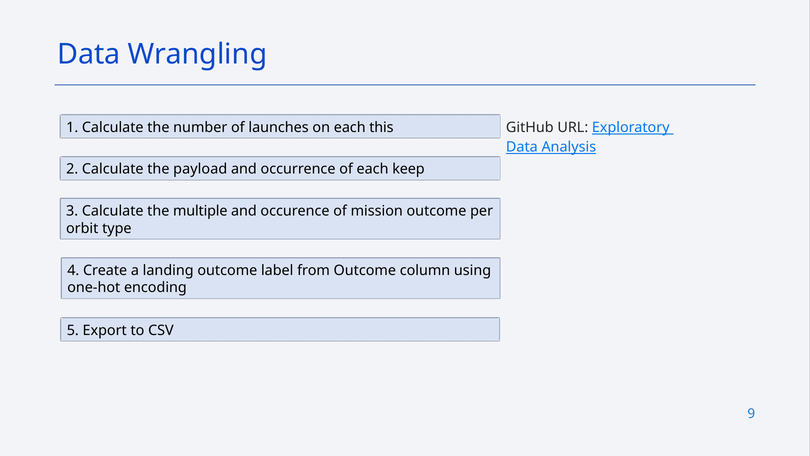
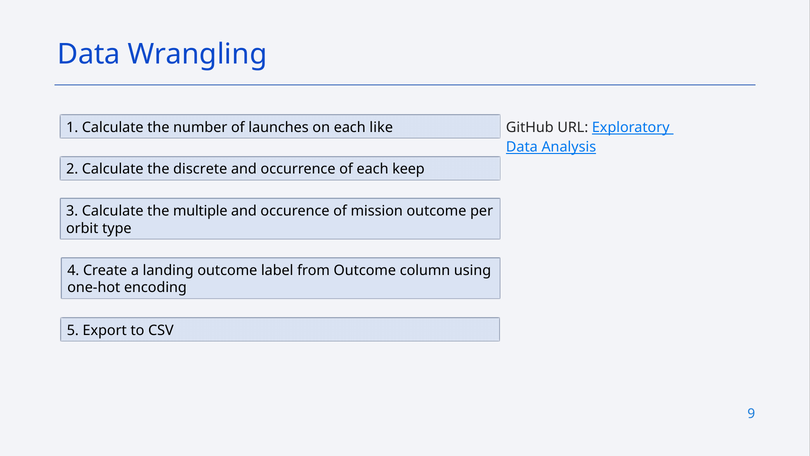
this: this -> like
payload: payload -> discrete
